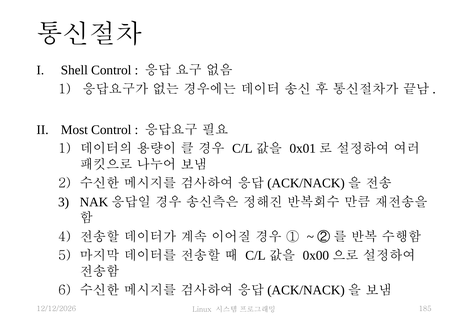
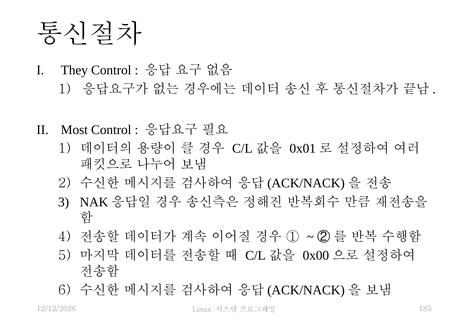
Shell: Shell -> They
